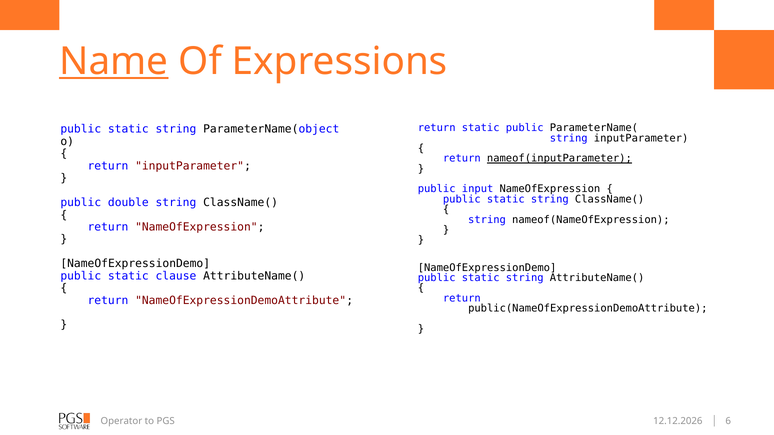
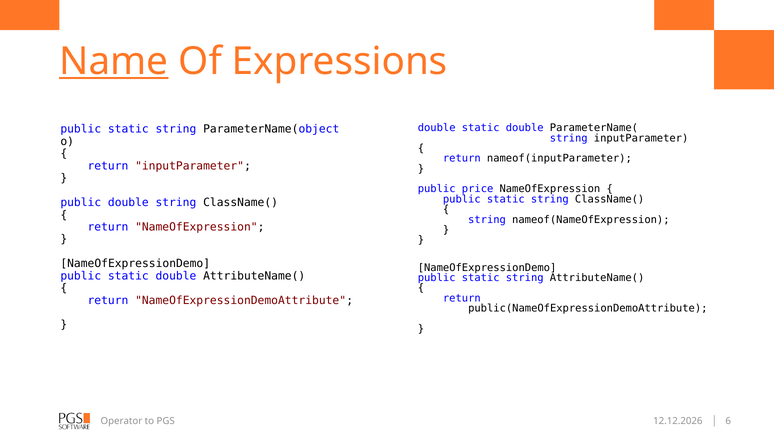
return at (437, 128): return -> double
public at (525, 128): public -> double
nameof(inputParameter underline: present -> none
input: input -> price
public static clause: clause -> double
